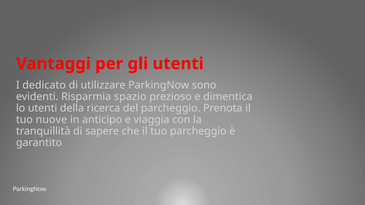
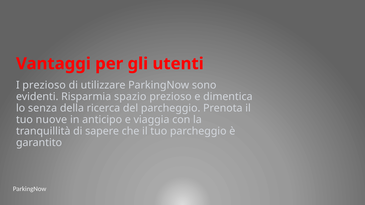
I dedicato: dedicato -> prezioso
lo utenti: utenti -> senza
